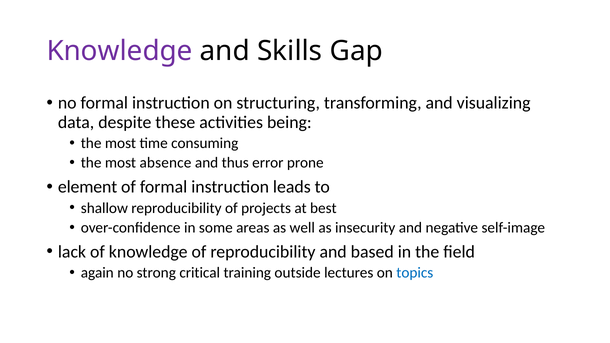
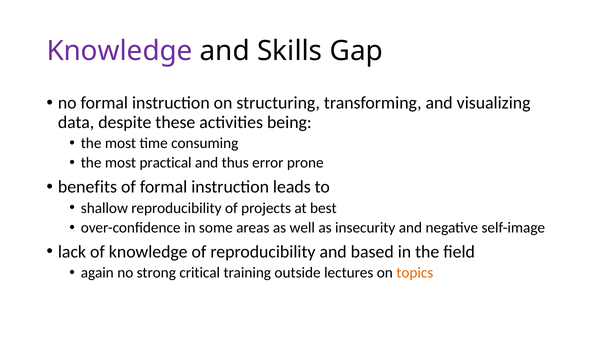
absence: absence -> practical
element: element -> benefits
topics colour: blue -> orange
